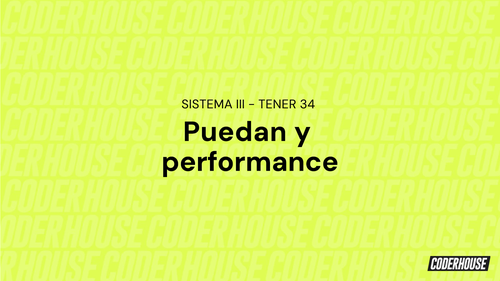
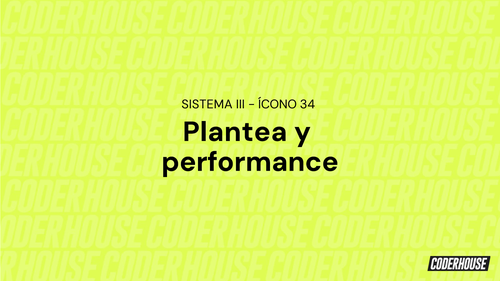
TENER: TENER -> ÍCONO
Puedan: Puedan -> Plantea
